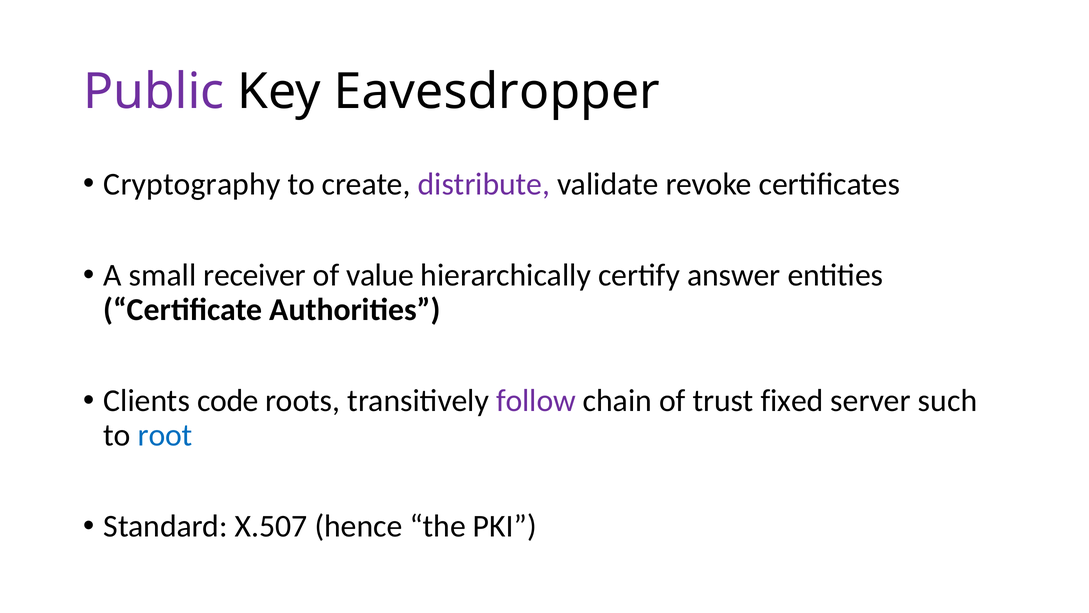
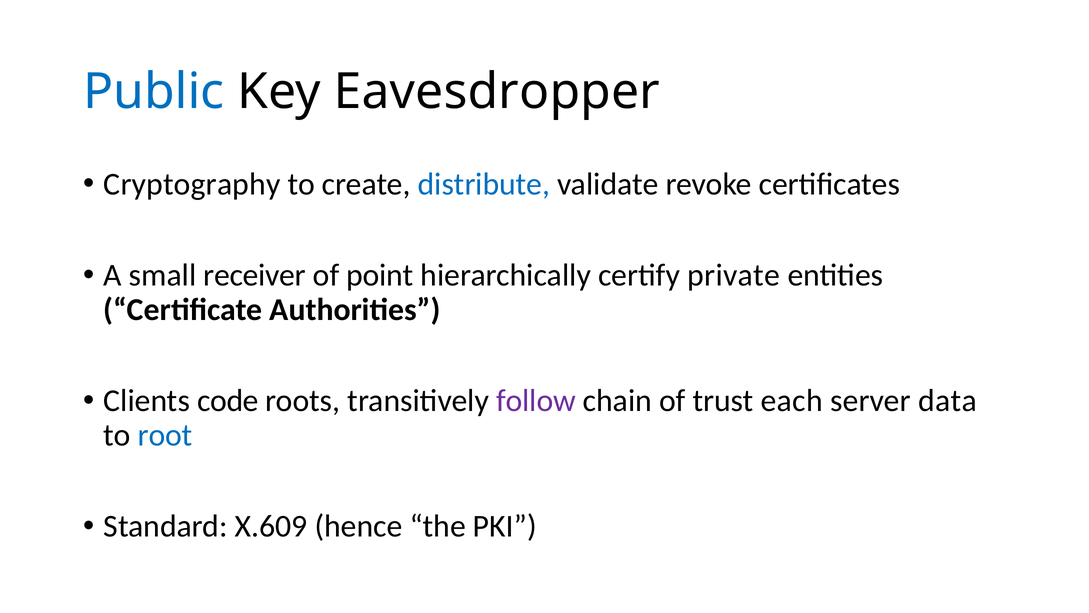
Public colour: purple -> blue
distribute colour: purple -> blue
value: value -> point
answer: answer -> private
fixed: fixed -> each
such: such -> data
X.507: X.507 -> X.609
